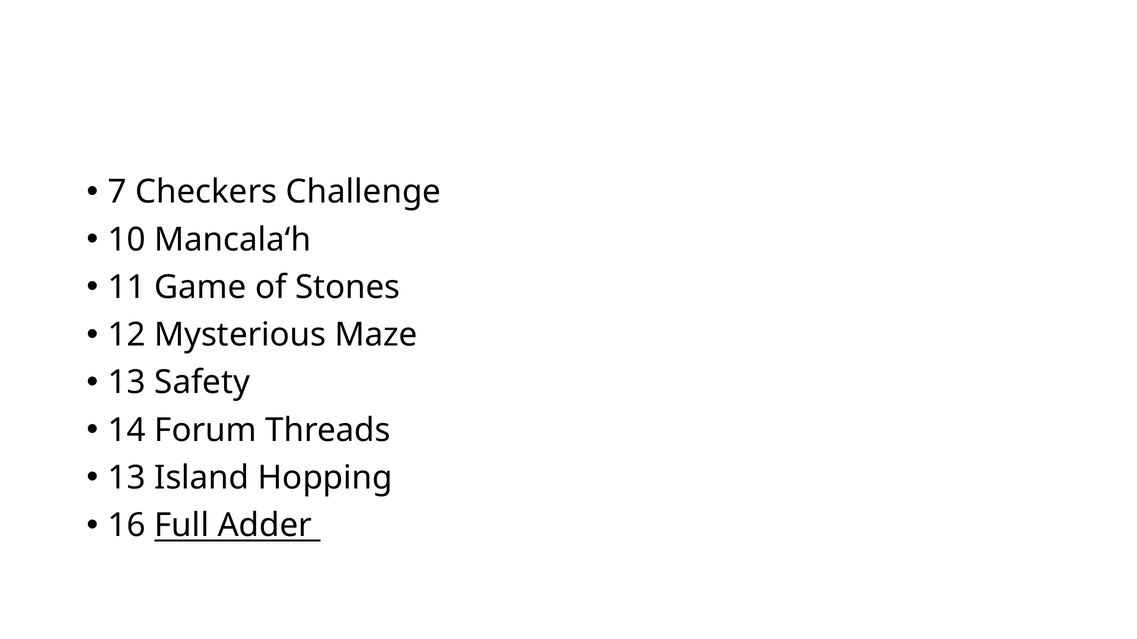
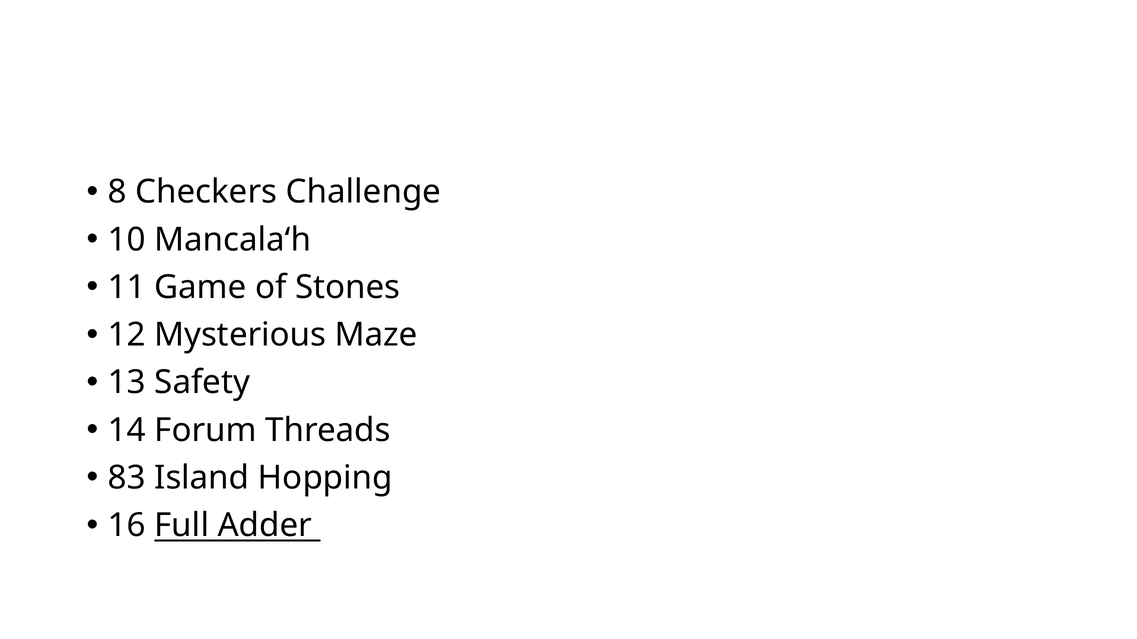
7: 7 -> 8
13 at (127, 478): 13 -> 83
